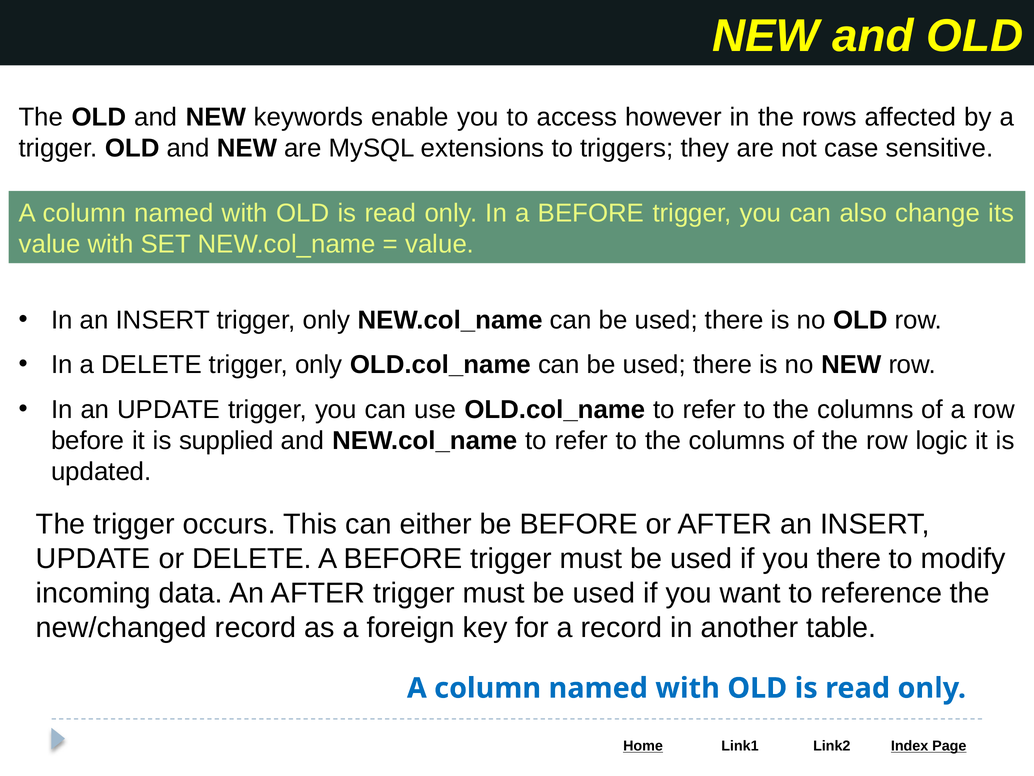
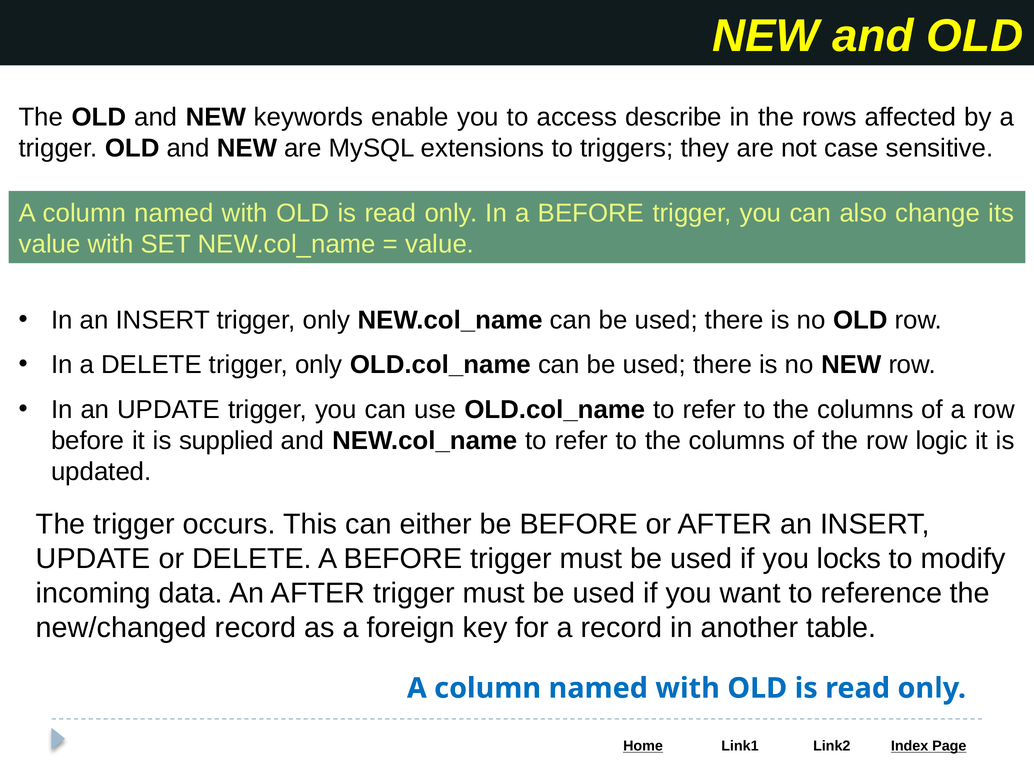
however: however -> describe
you there: there -> locks
